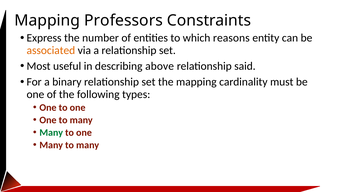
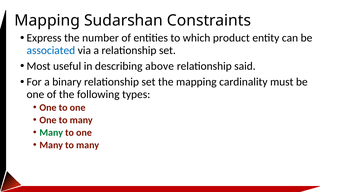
Professors: Professors -> Sudarshan
reasons: reasons -> product
associated colour: orange -> blue
